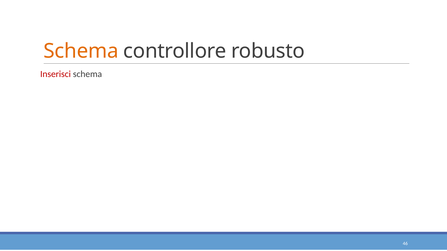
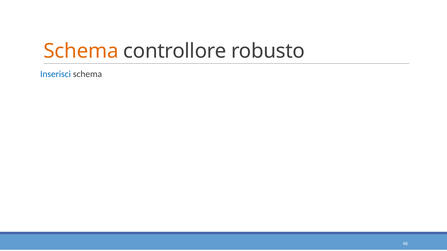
Inserisci colour: red -> blue
